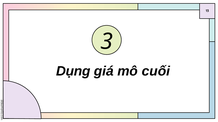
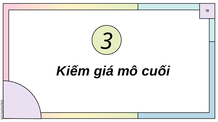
Dụng: Dụng -> Kiếm
